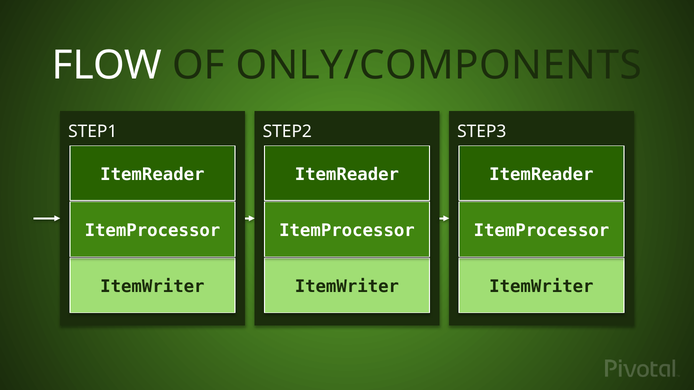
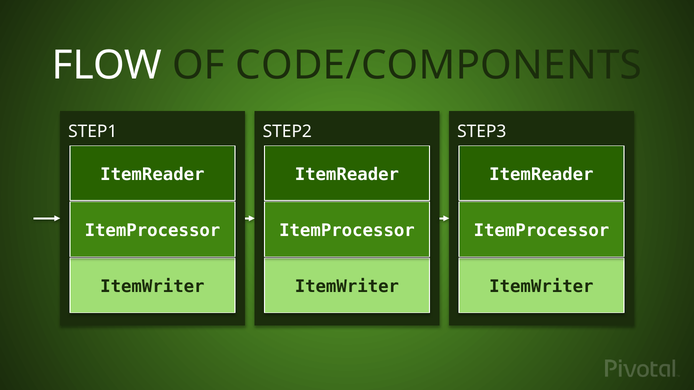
ONLY/COMPONENTS: ONLY/COMPONENTS -> CODE/COMPONENTS
